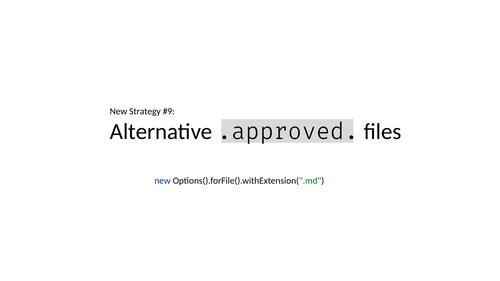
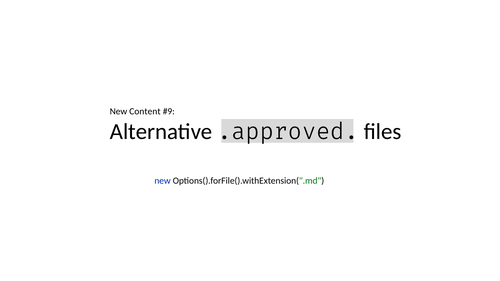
Strategy: Strategy -> Content
